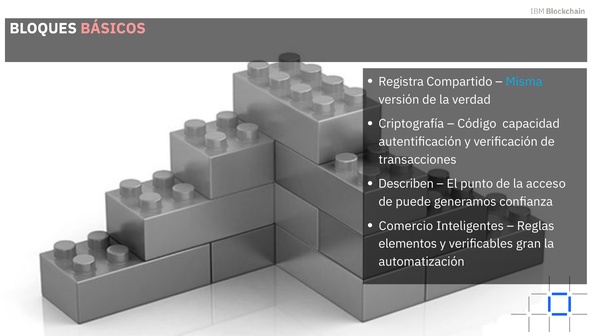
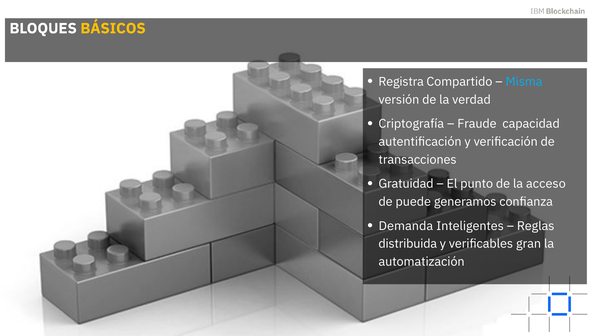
BÁSICOS colour: pink -> yellow
Código: Código -> Fraude
Describen: Describen -> Gratuidad
Comercio: Comercio -> Demanda
elementos: elementos -> distribuida
